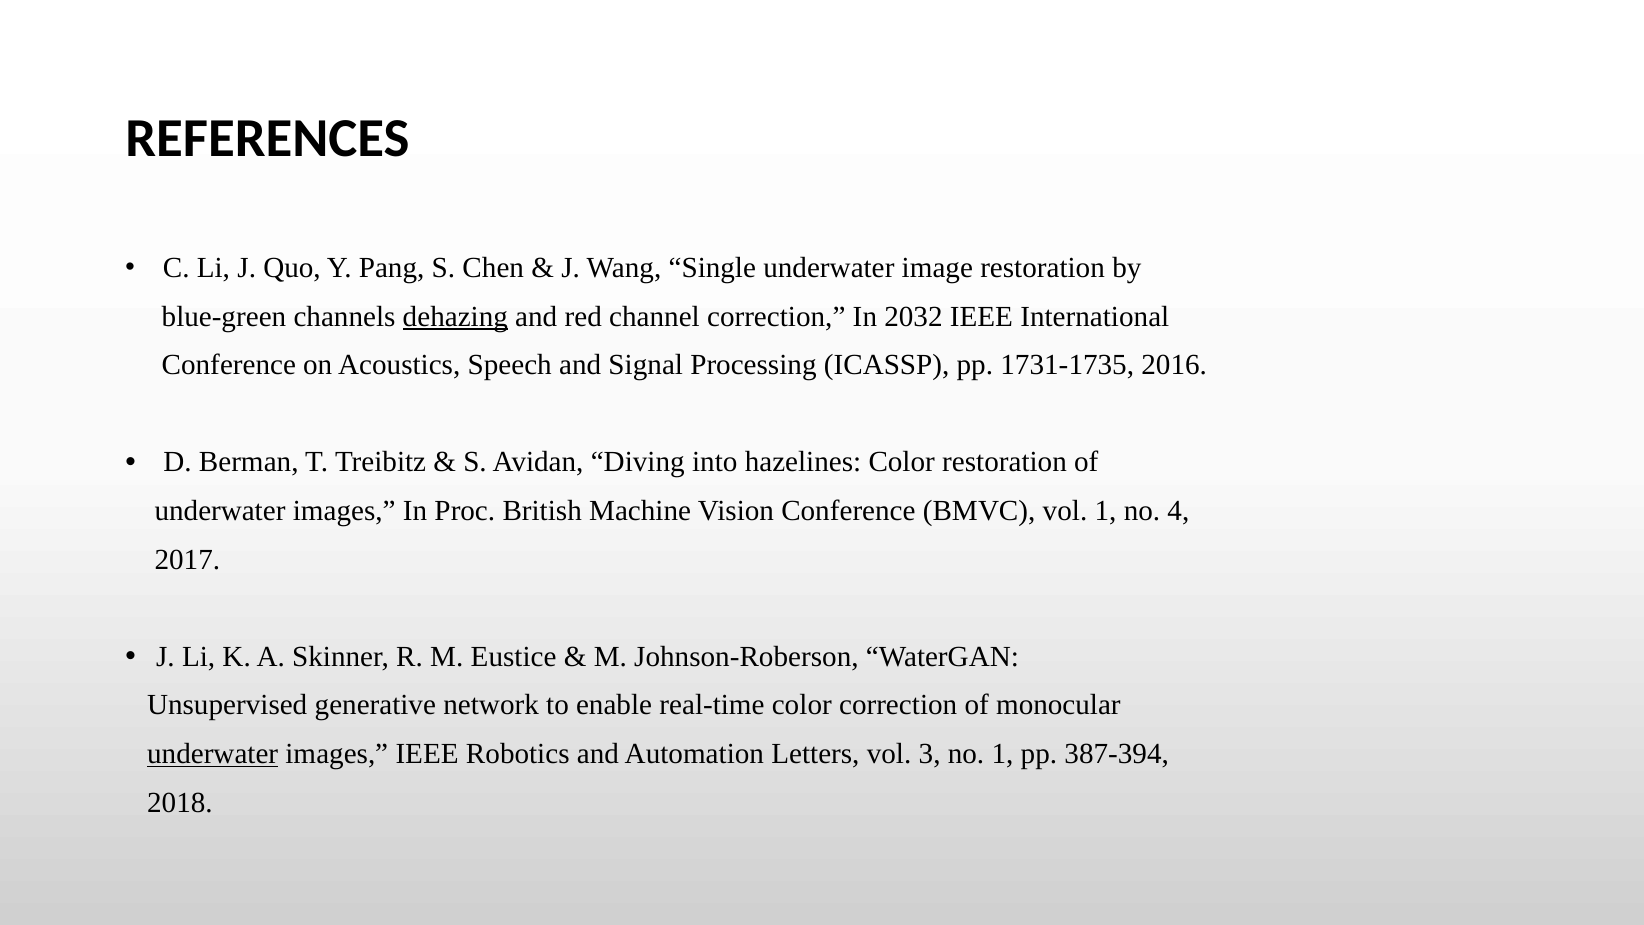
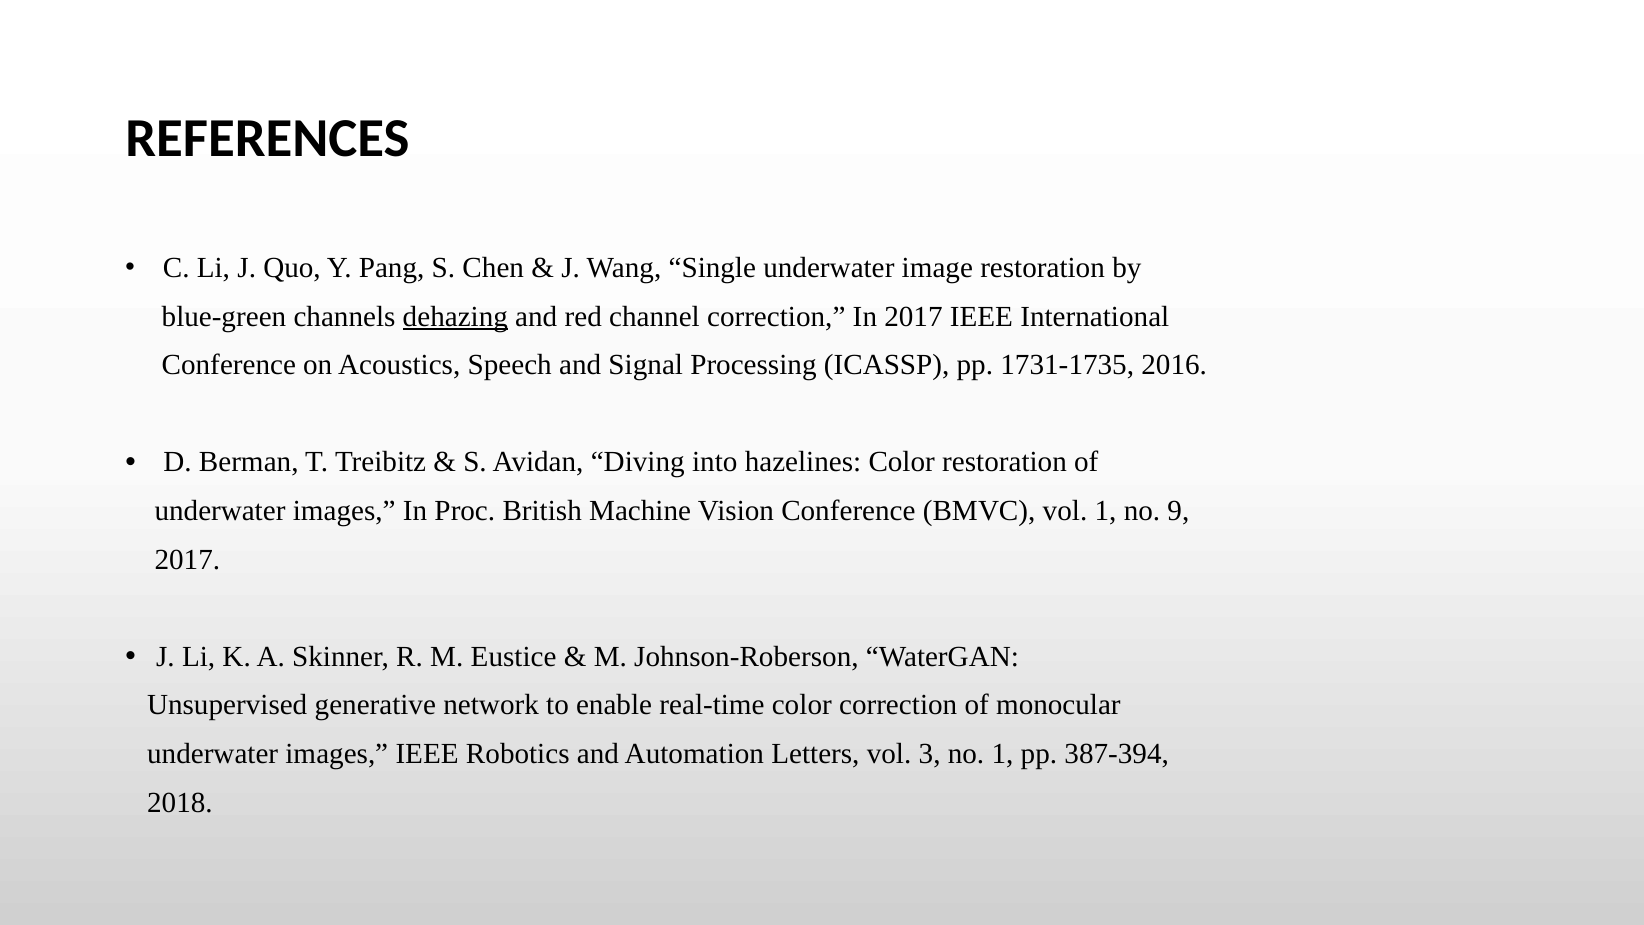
In 2032: 2032 -> 2017
4: 4 -> 9
underwater at (213, 754) underline: present -> none
